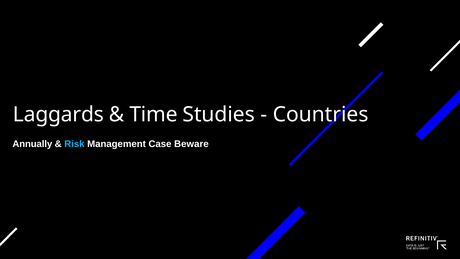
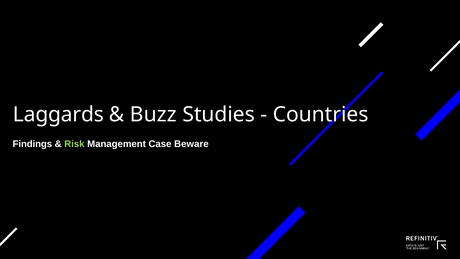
Time: Time -> Buzz
Annually: Annually -> Findings
Risk colour: light blue -> light green
